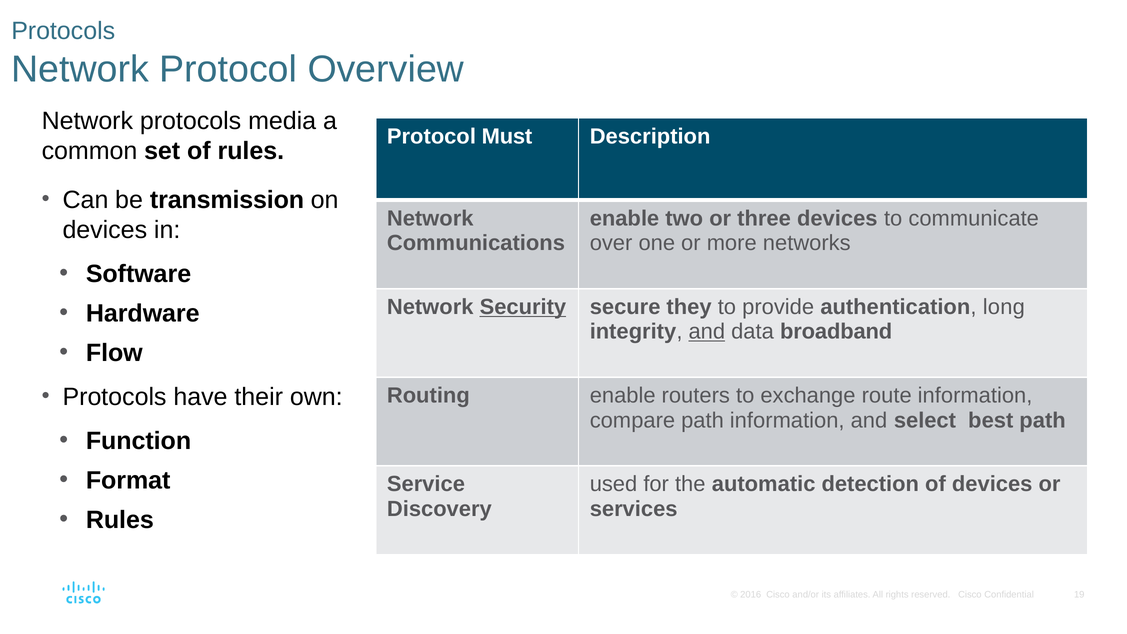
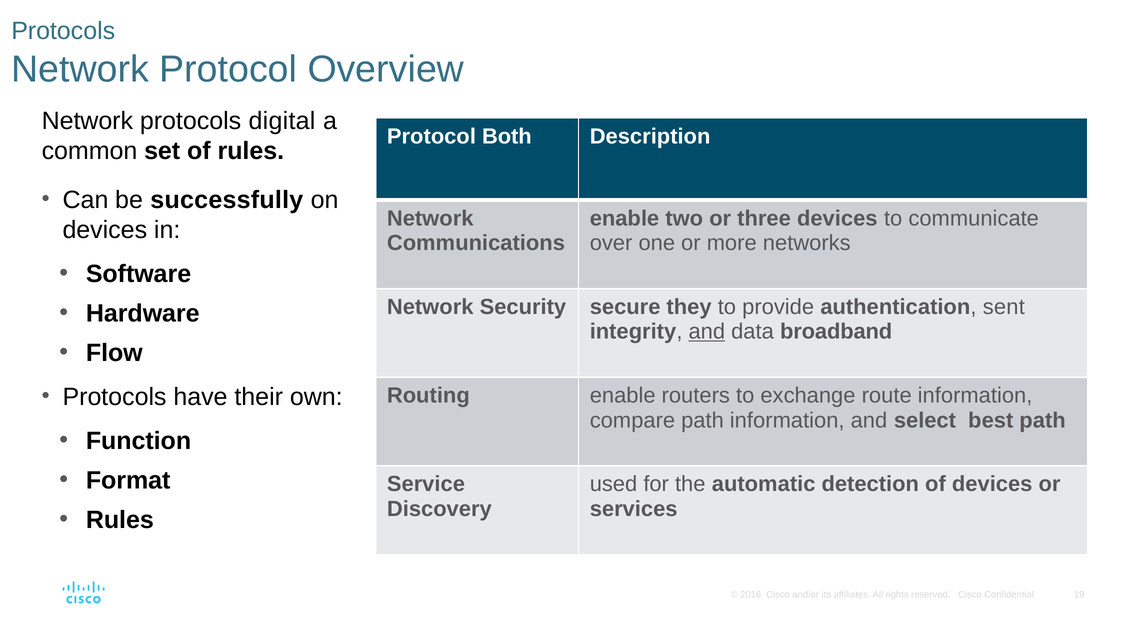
media: media -> digital
Must: Must -> Both
transmission: transmission -> successfully
Security underline: present -> none
long: long -> sent
